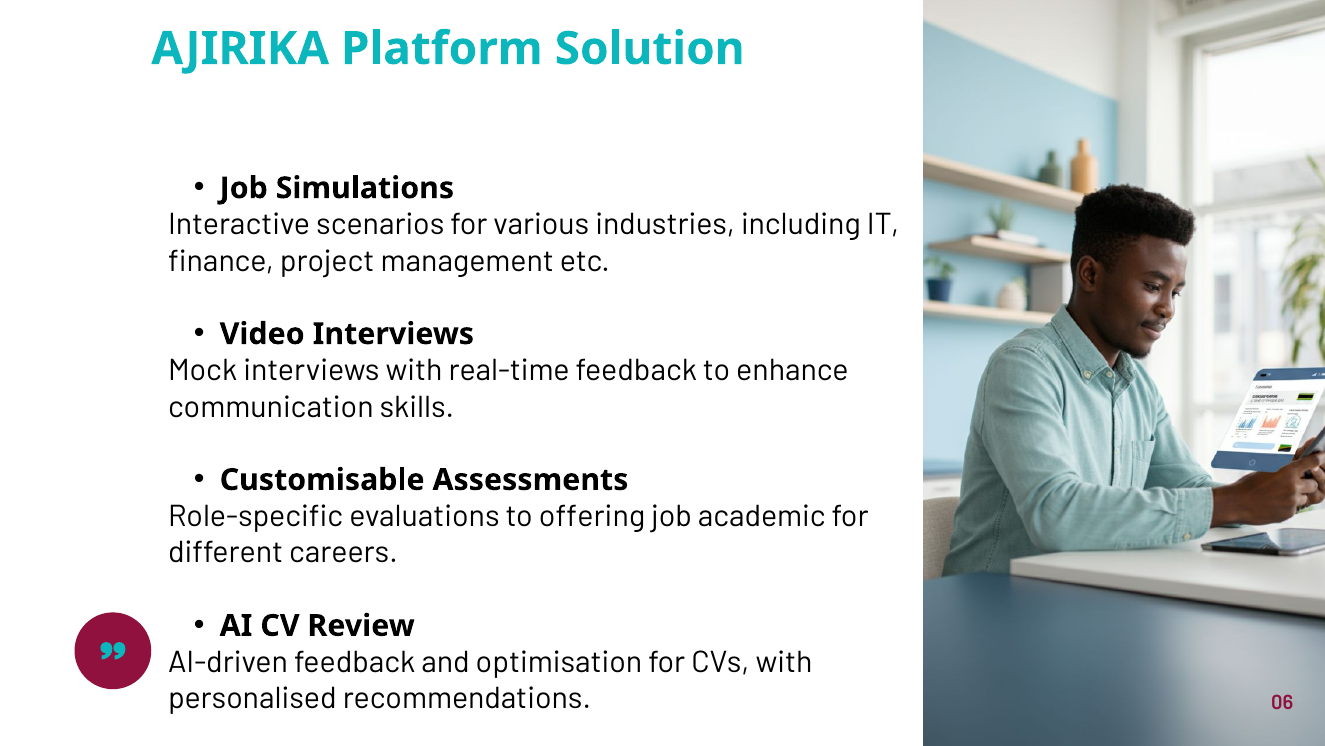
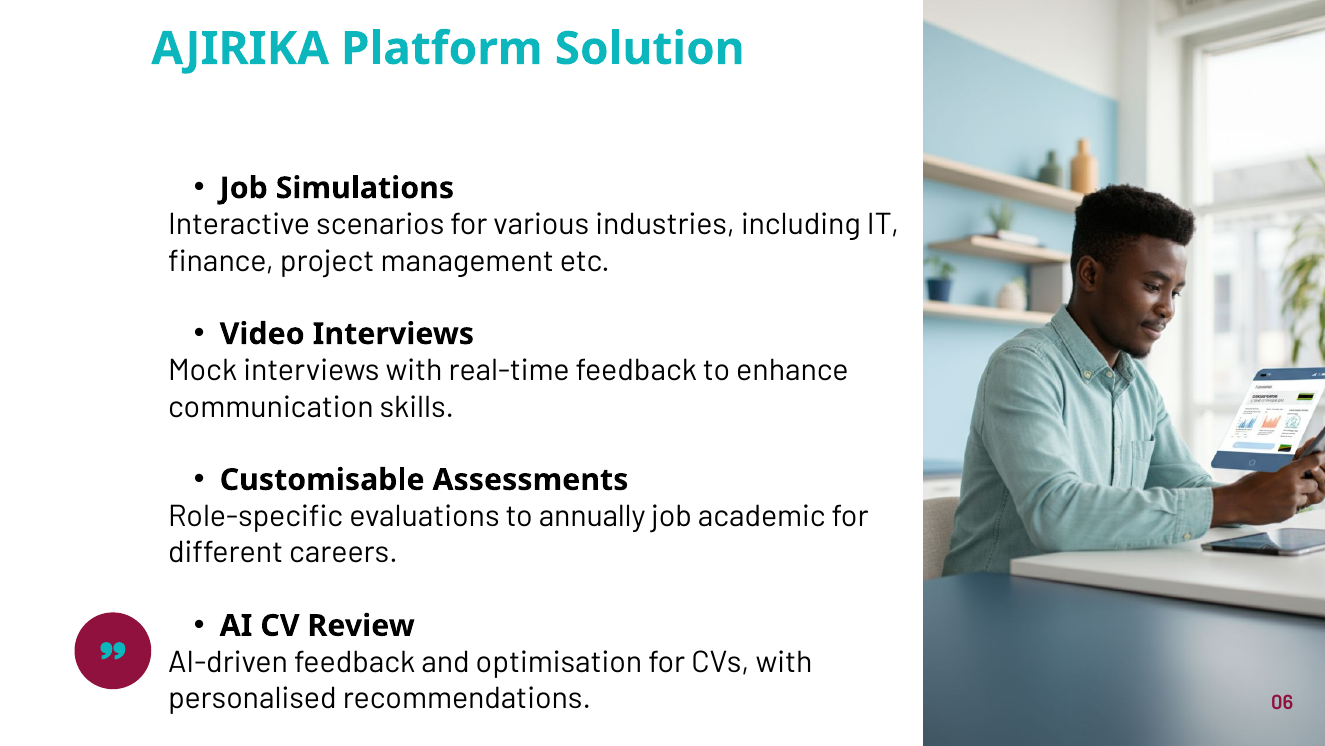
offering: offering -> annually
